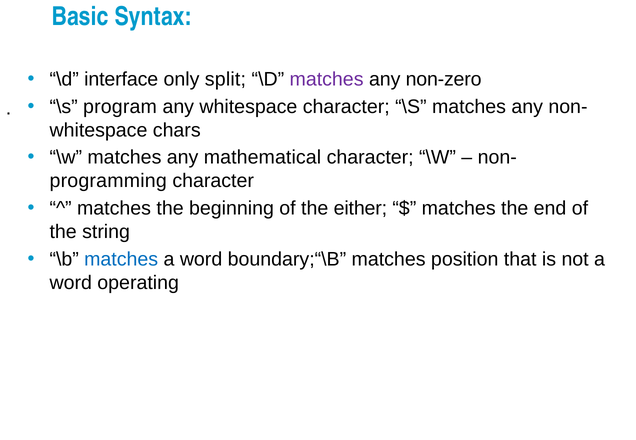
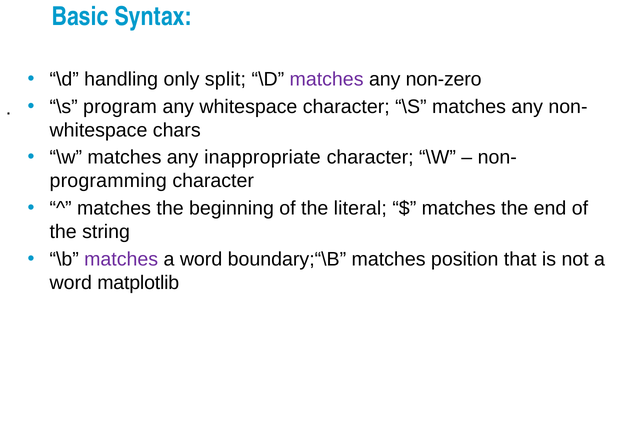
interface: interface -> handling
mathematical: mathematical -> inappropriate
either: either -> literal
matches at (121, 259) colour: blue -> purple
operating: operating -> matplotlib
